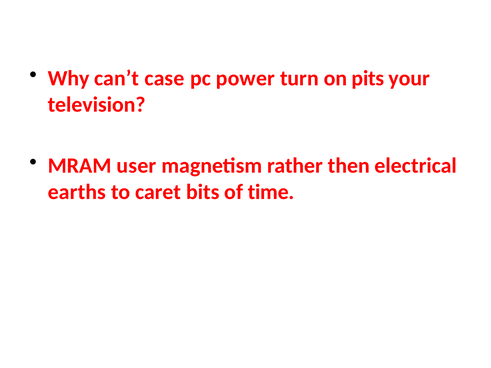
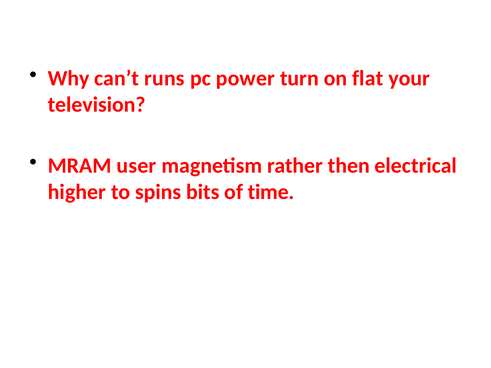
case: case -> runs
pits: pits -> flat
earths: earths -> higher
caret: caret -> spins
